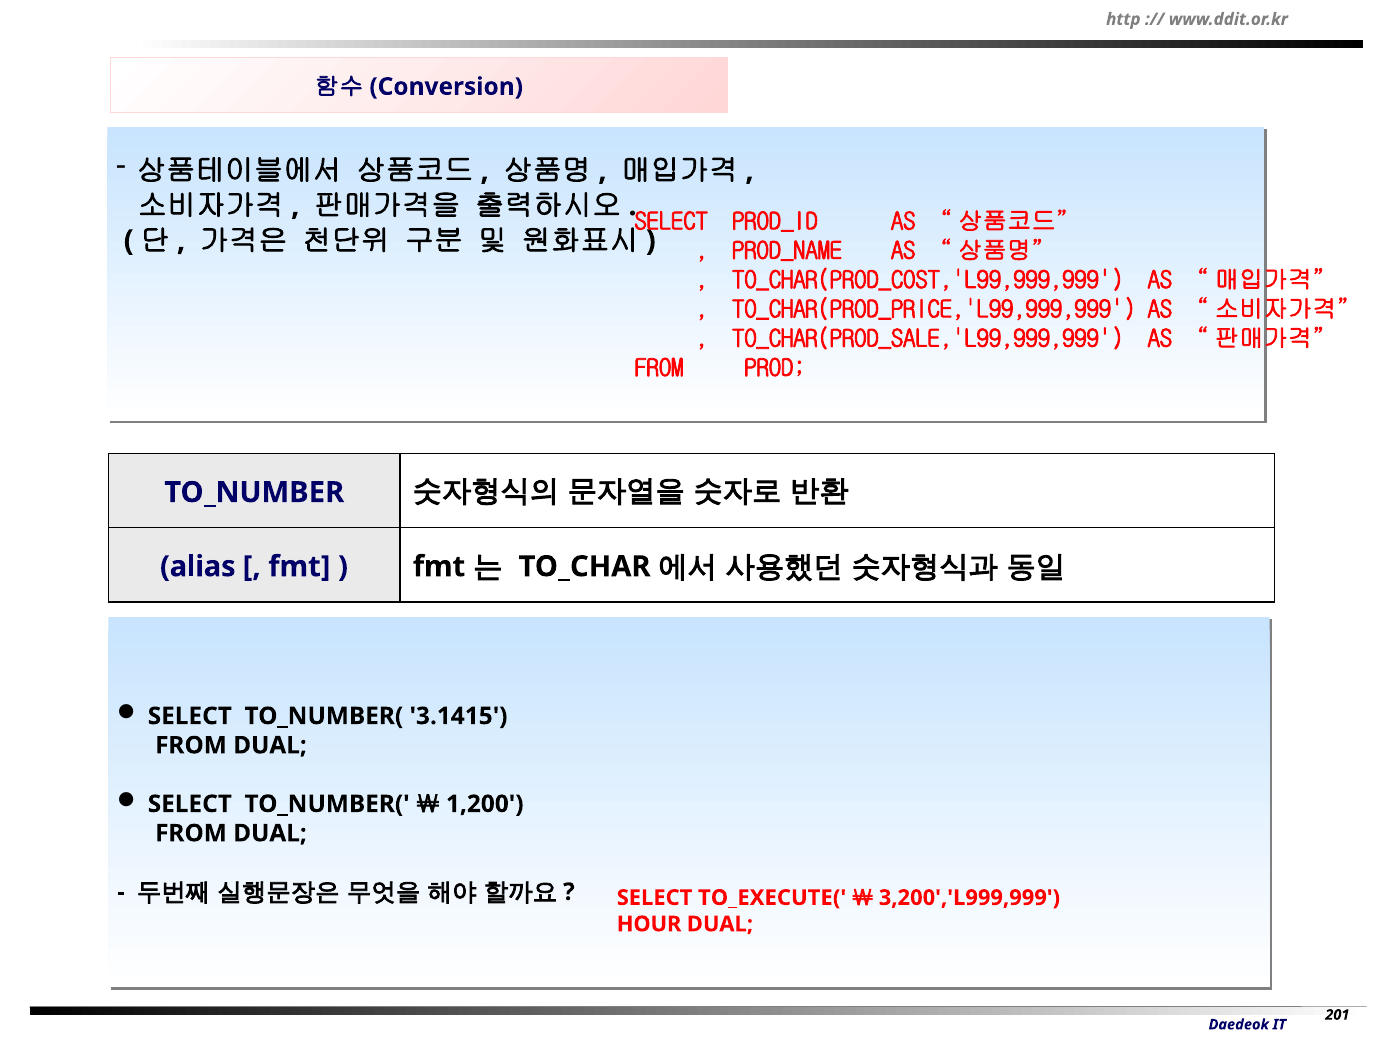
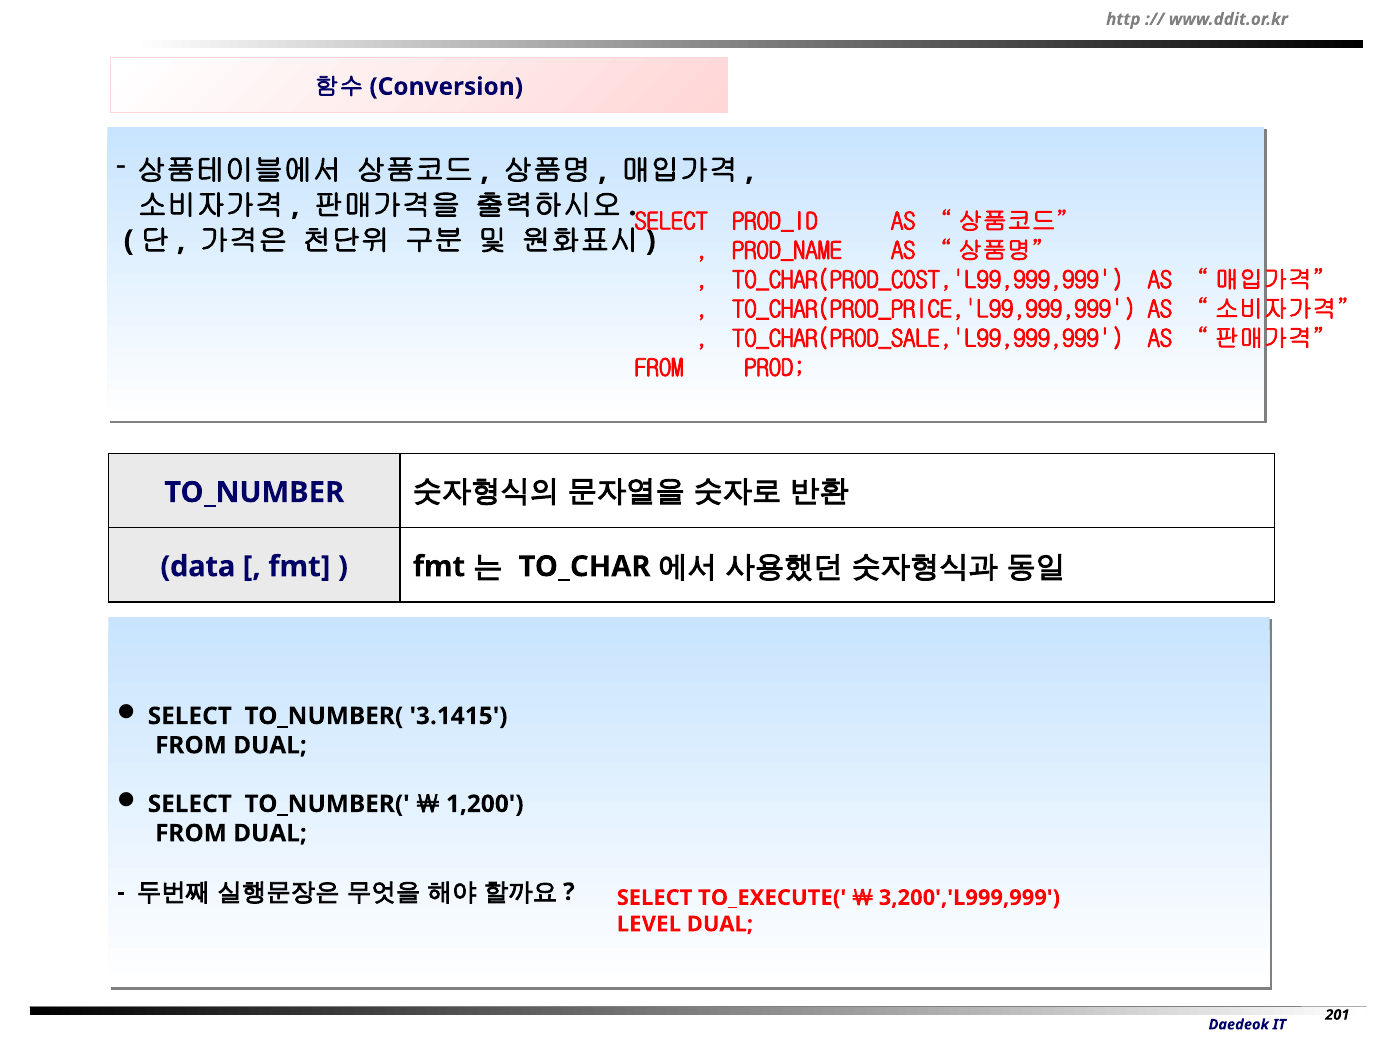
alias: alias -> data
HOUR: HOUR -> LEVEL
